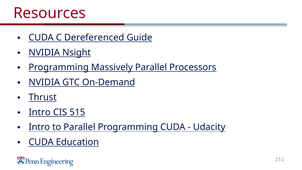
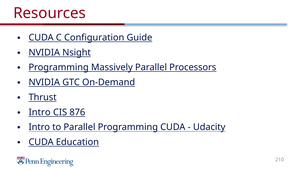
Dereferenced: Dereferenced -> Configuration
515: 515 -> 876
